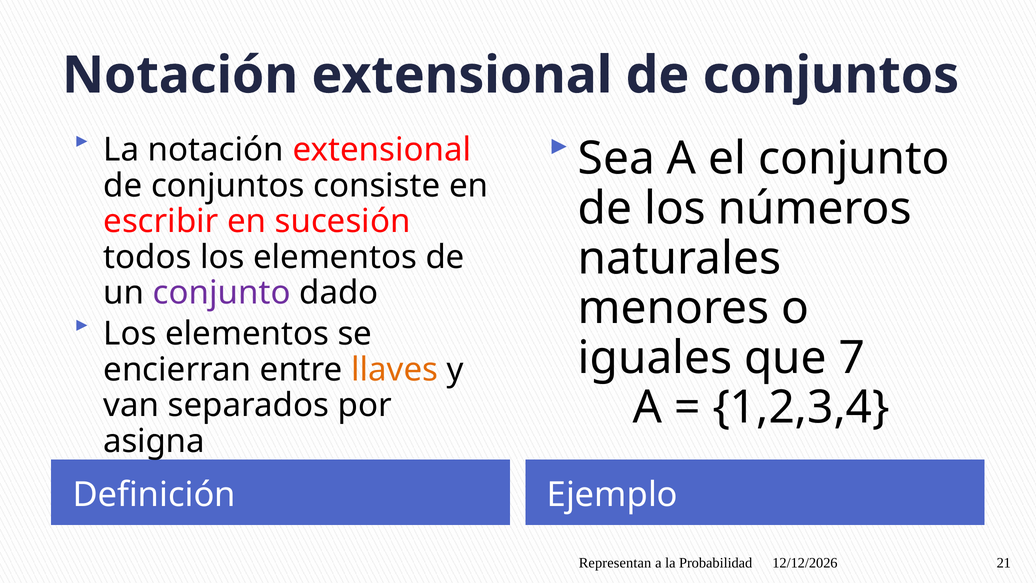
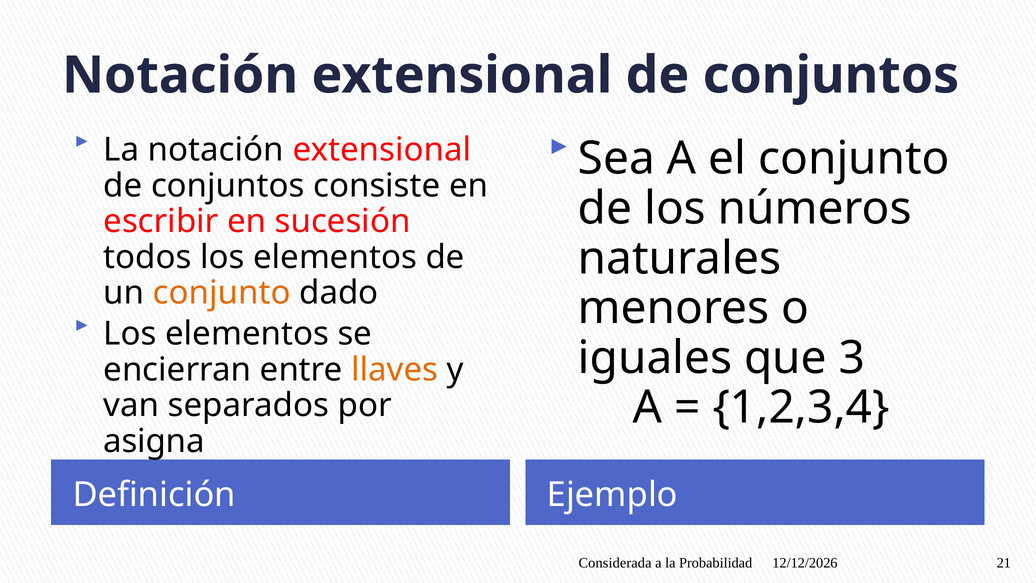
conjunto at (222, 293) colour: purple -> orange
7: 7 -> 3
Representan: Representan -> Considerada
